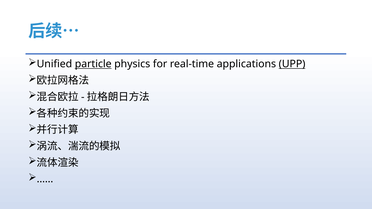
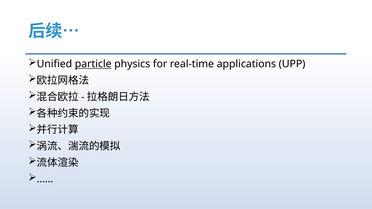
UPP underline: present -> none
